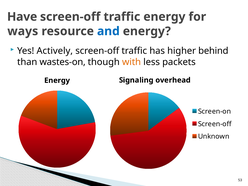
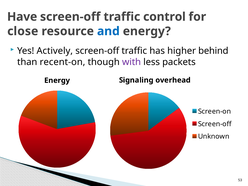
traffic energy: energy -> control
ways: ways -> close
wastes-on: wastes-on -> recent-on
with colour: orange -> purple
